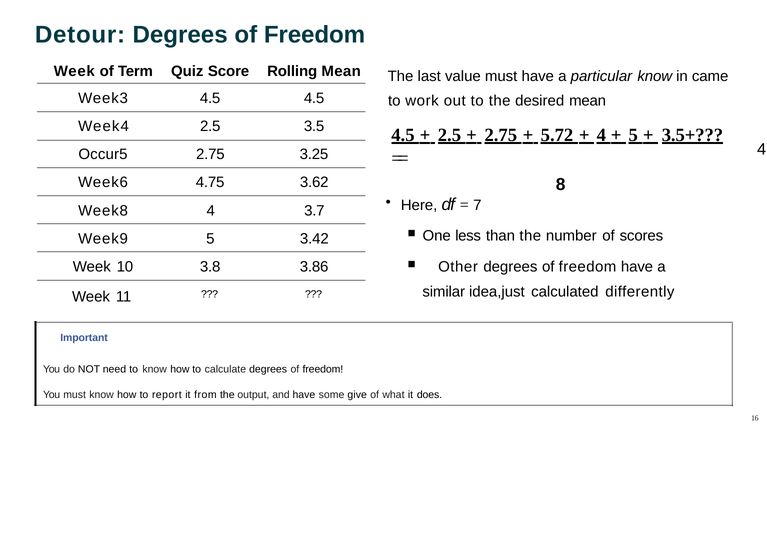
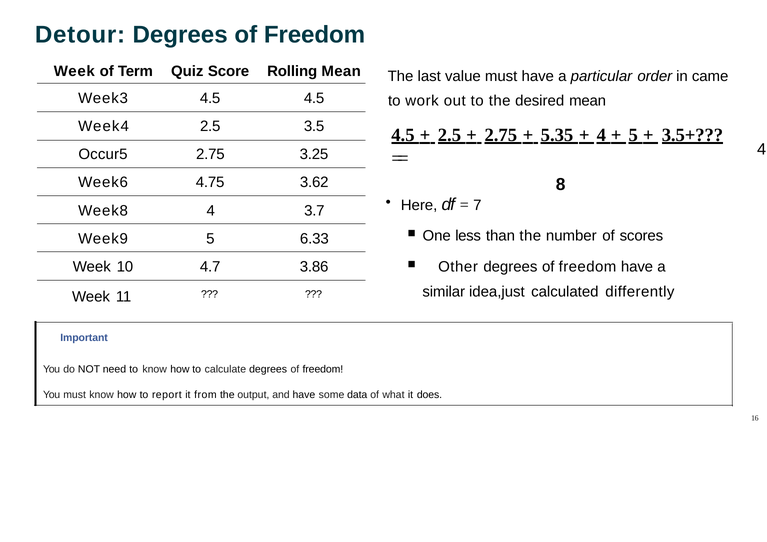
particular know: know -> order
5.72: 5.72 -> 5.35
3.42: 3.42 -> 6.33
3.8: 3.8 -> 4.7
give: give -> data
